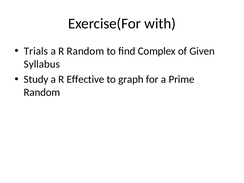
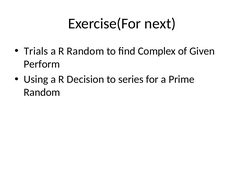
with: with -> next
Syllabus: Syllabus -> Perform
Study: Study -> Using
Effective: Effective -> Decision
graph: graph -> series
